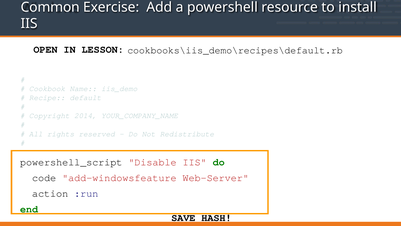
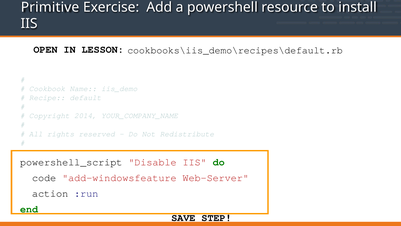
Common: Common -> Primitive
HASH: HASH -> STEP
